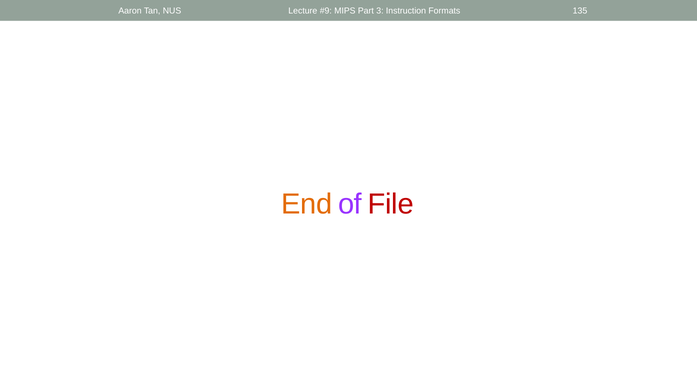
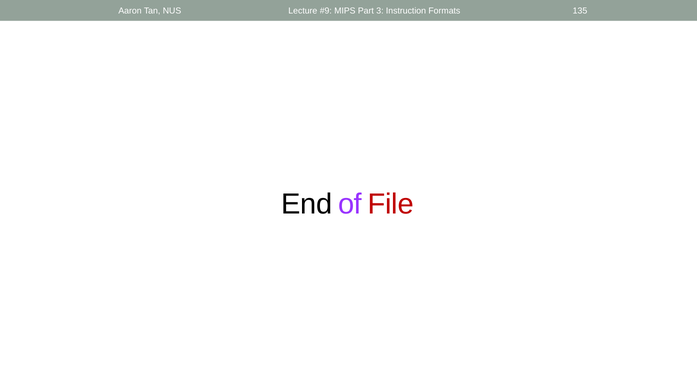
End colour: orange -> black
